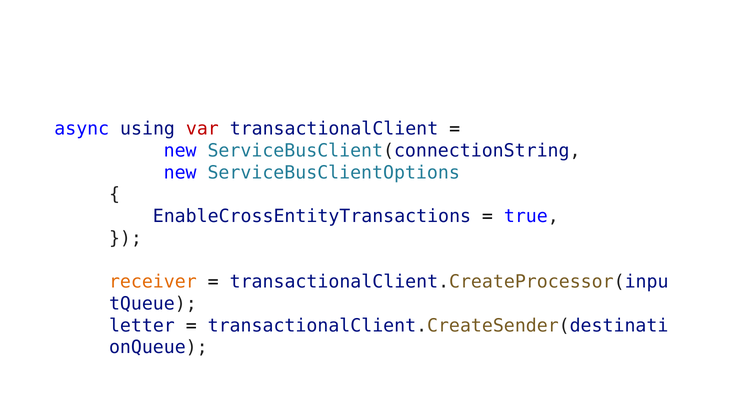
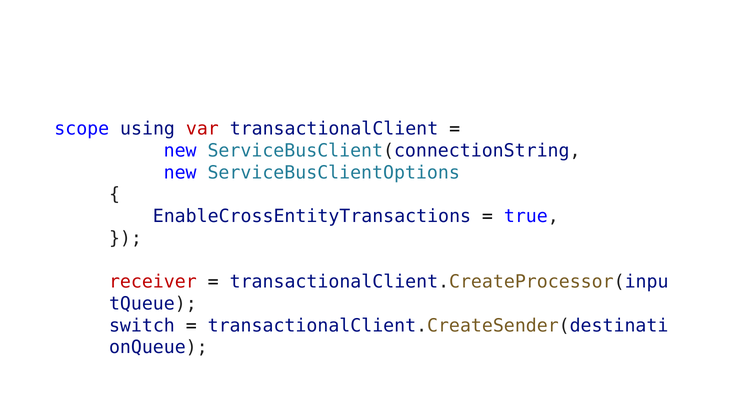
async: async -> scope
receiver colour: orange -> red
letter: letter -> switch
